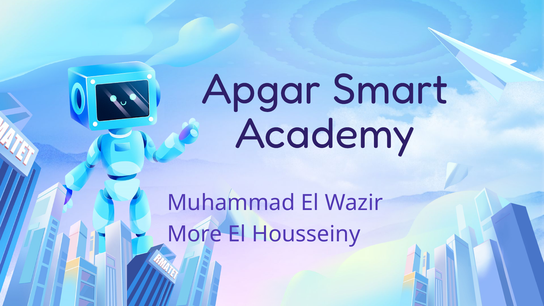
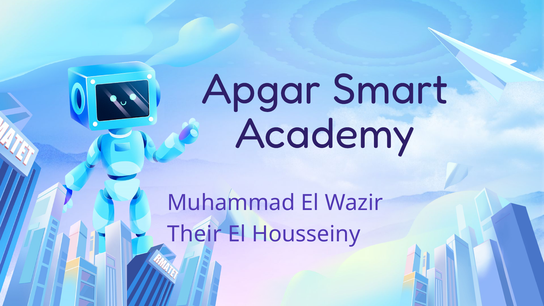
More: More -> Their
